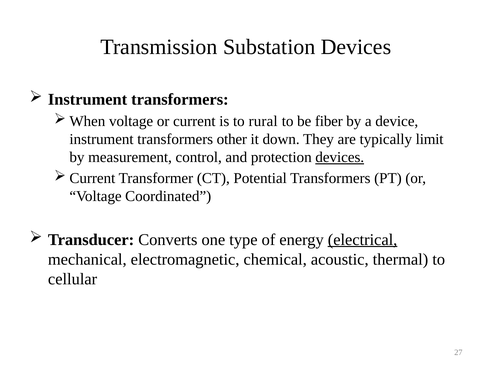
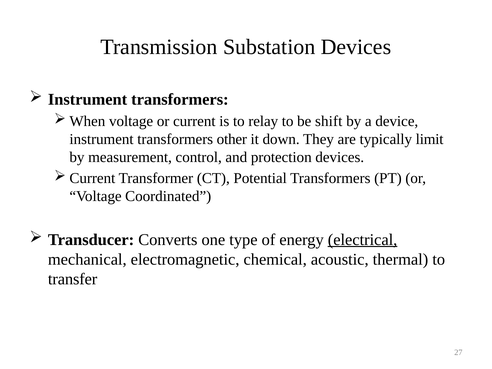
rural: rural -> relay
fiber: fiber -> shift
devices at (340, 157) underline: present -> none
cellular: cellular -> transfer
